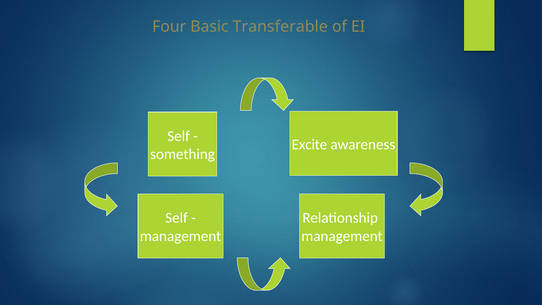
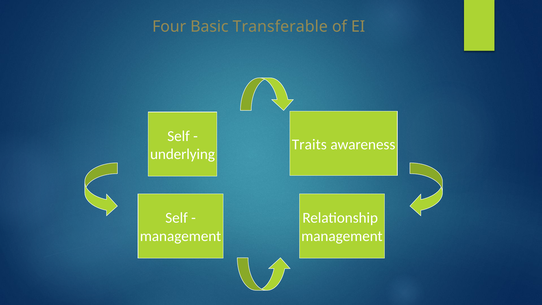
Excite: Excite -> Traits
something: something -> underlying
